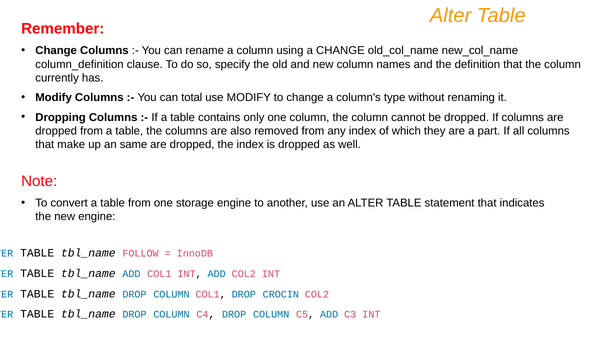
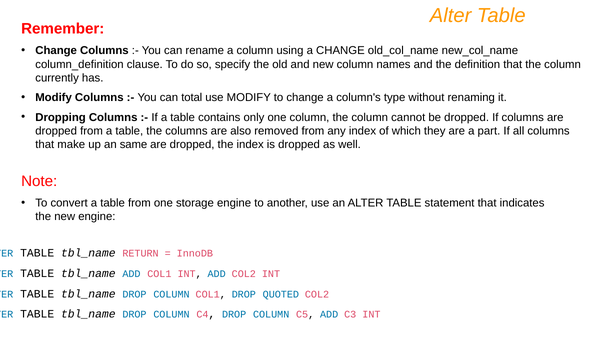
FOLLOW: FOLLOW -> RETURN
CROCIN: CROCIN -> QUOTED
